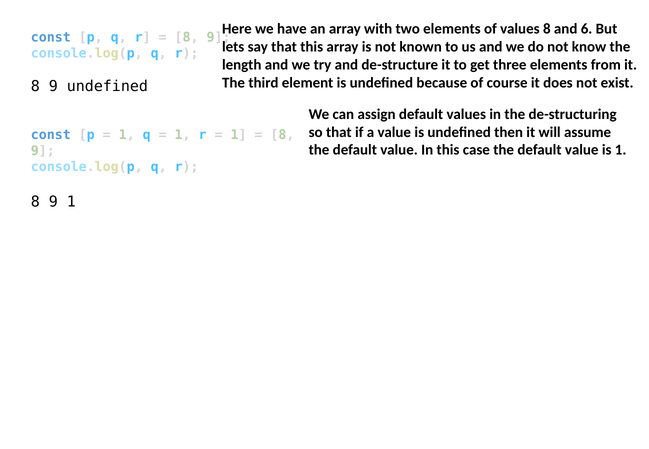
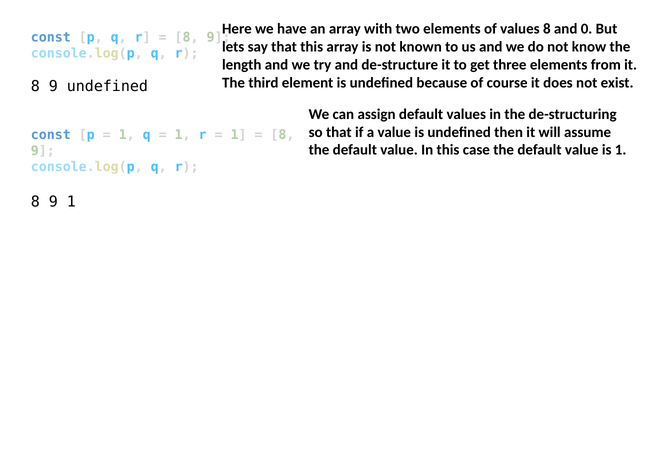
6: 6 -> 0
